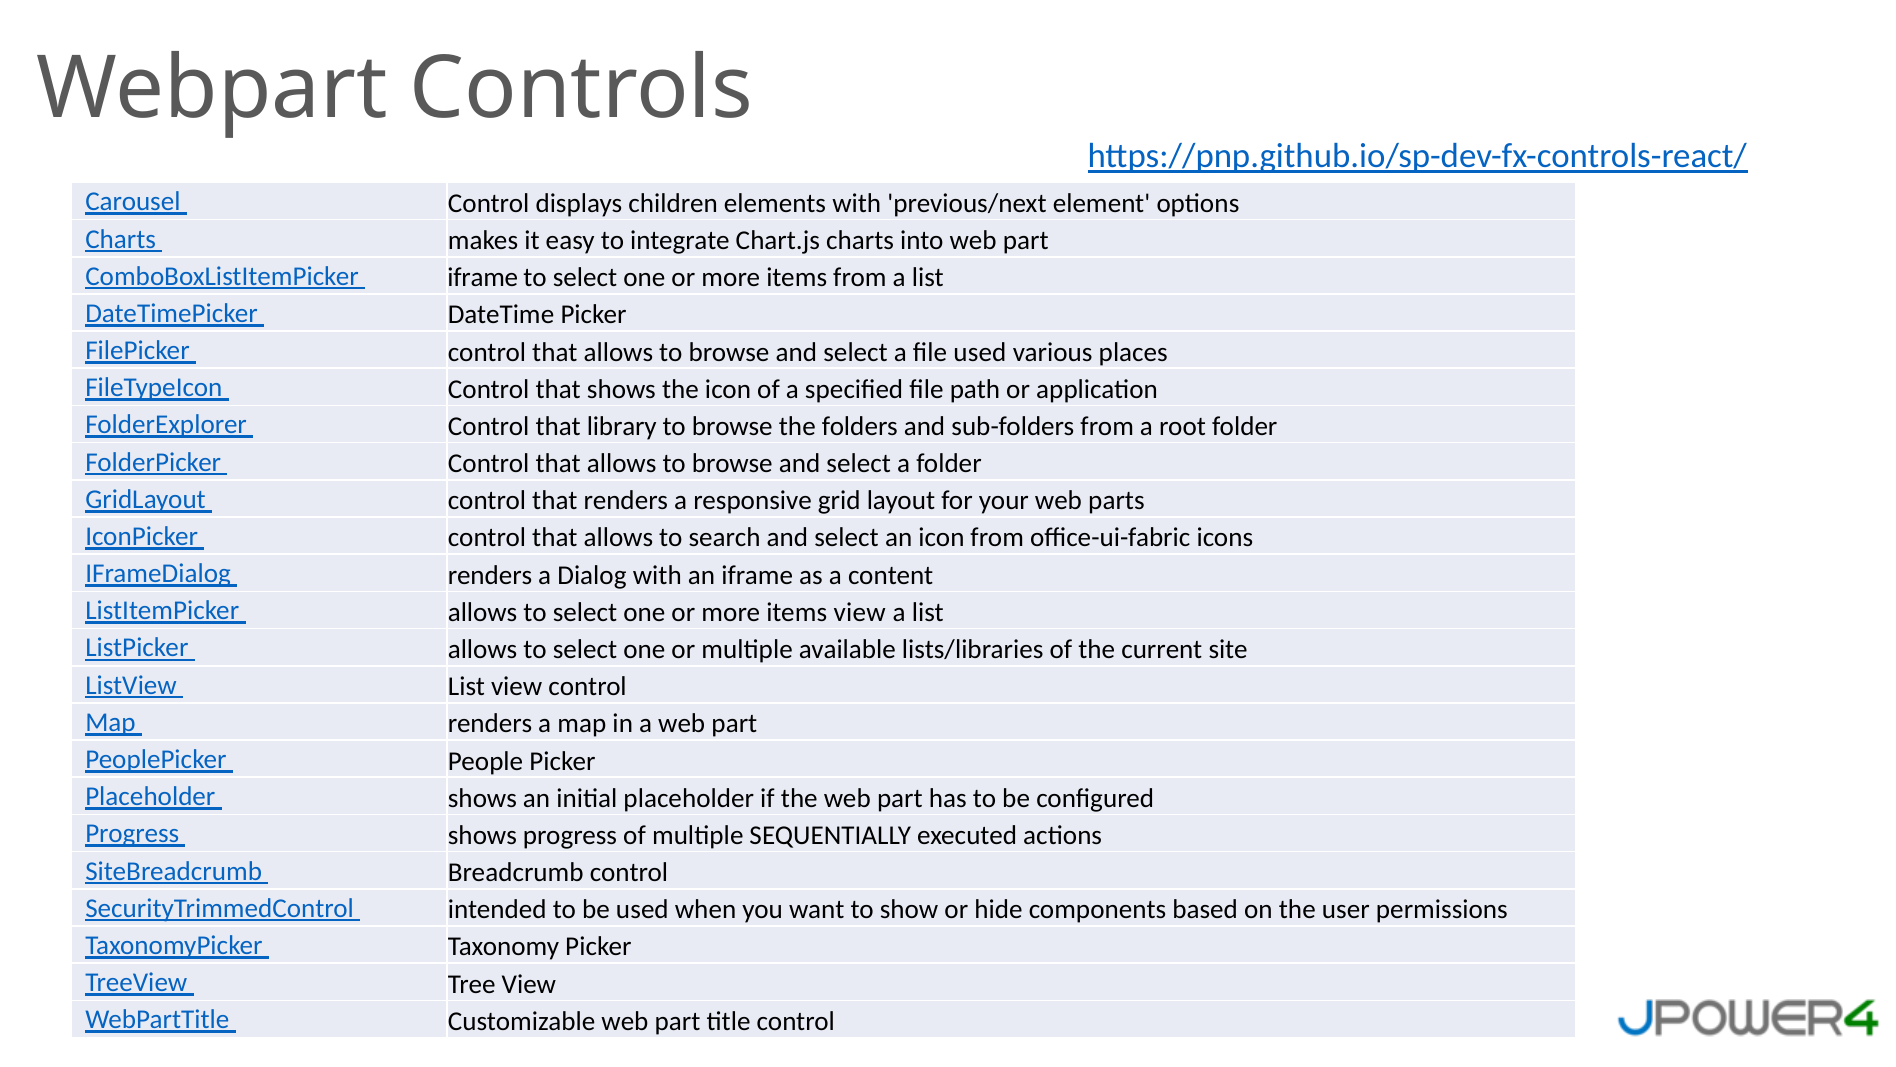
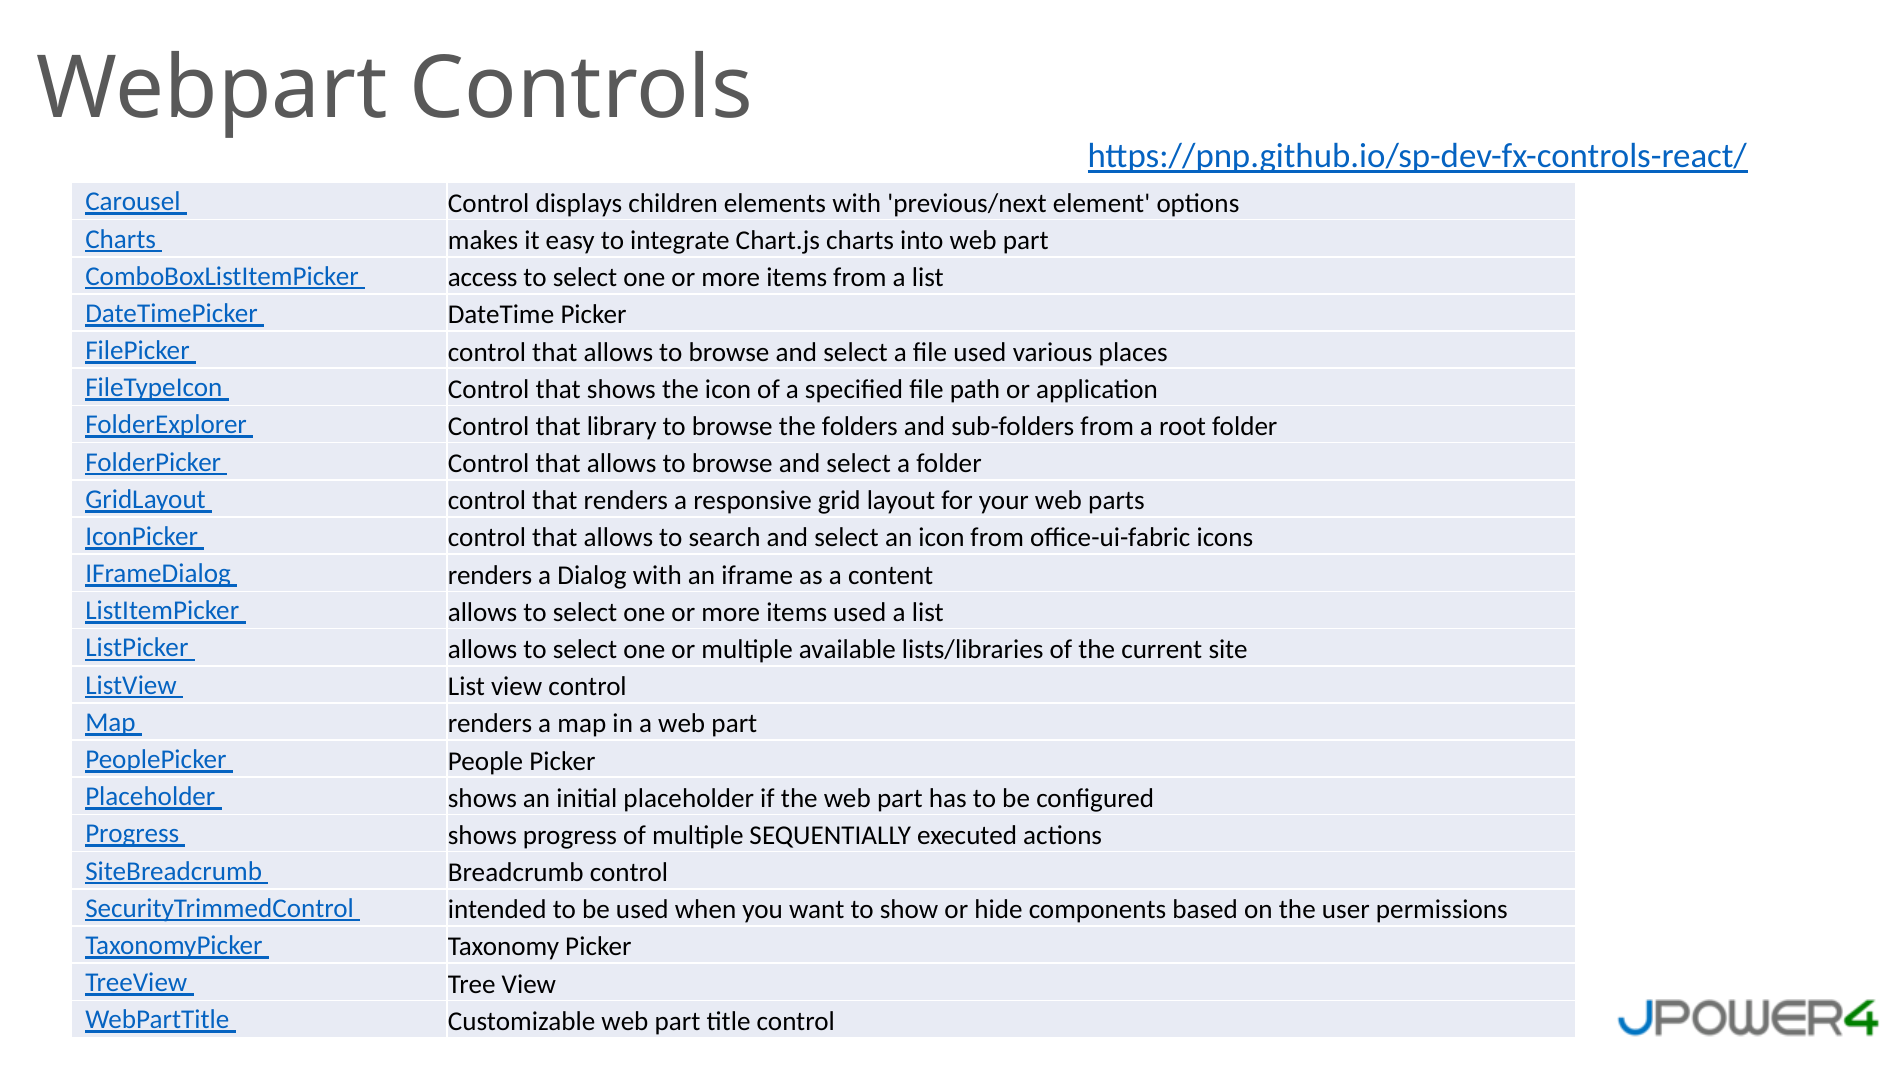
ComboBoxListItemPicker iframe: iframe -> access
items view: view -> used
